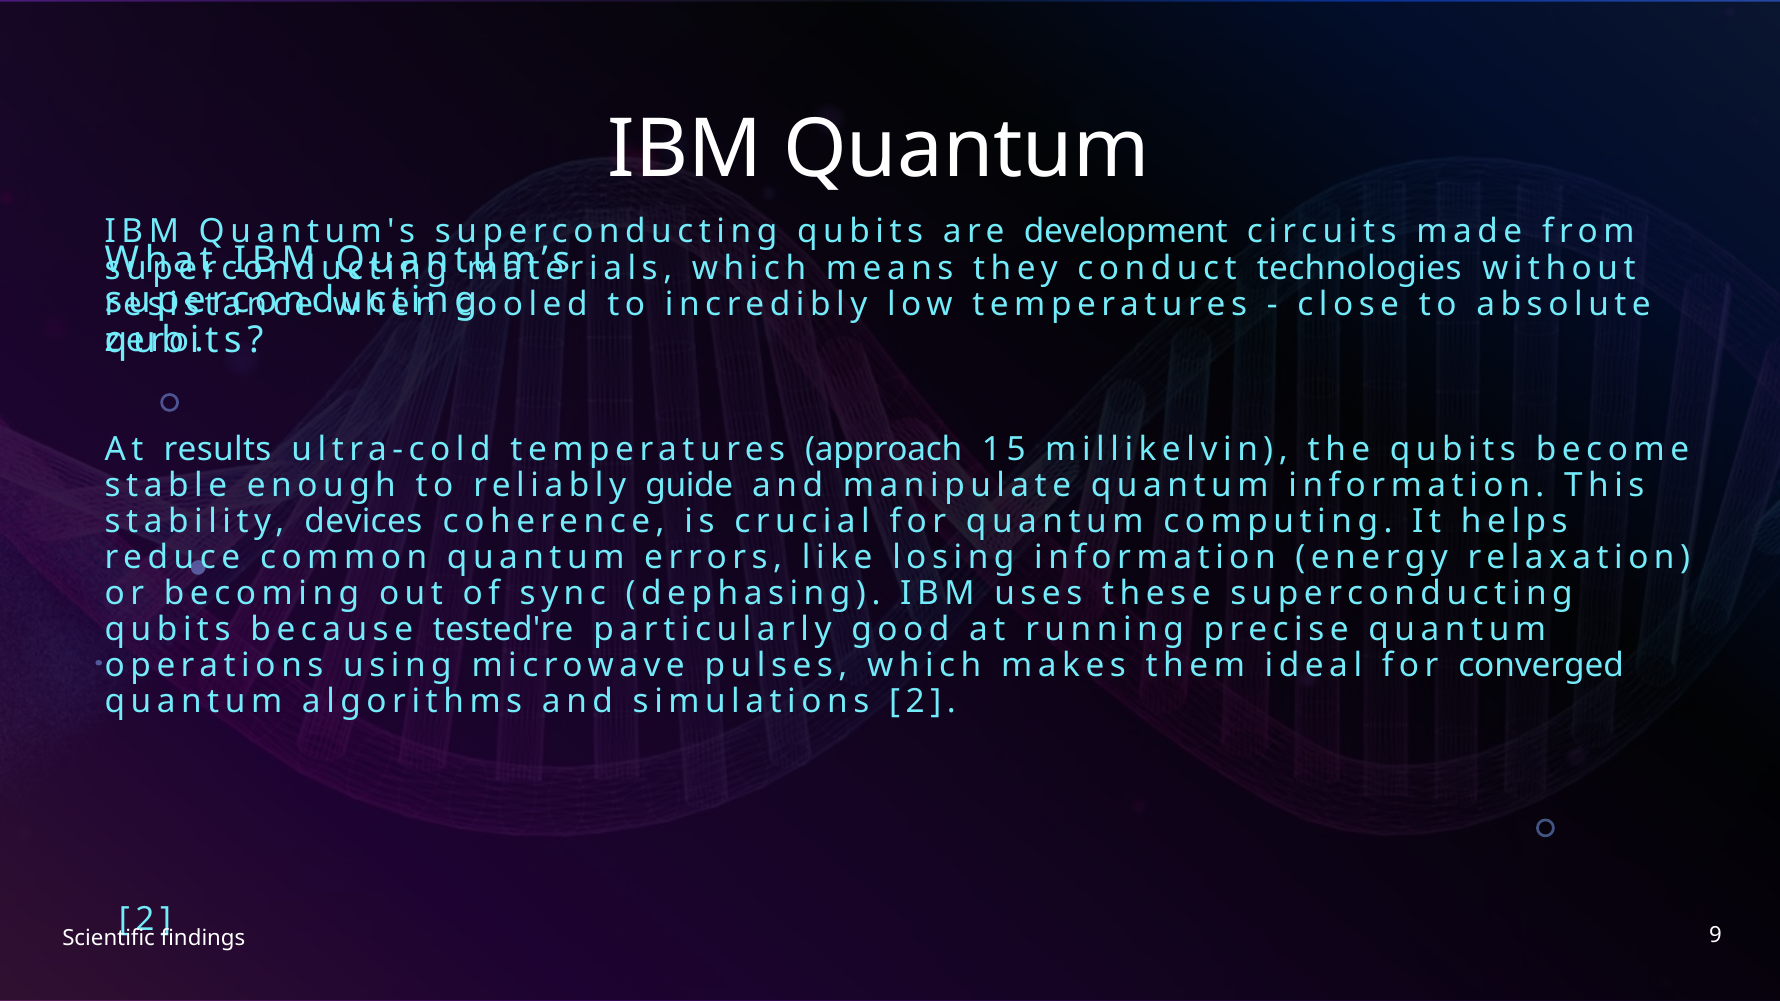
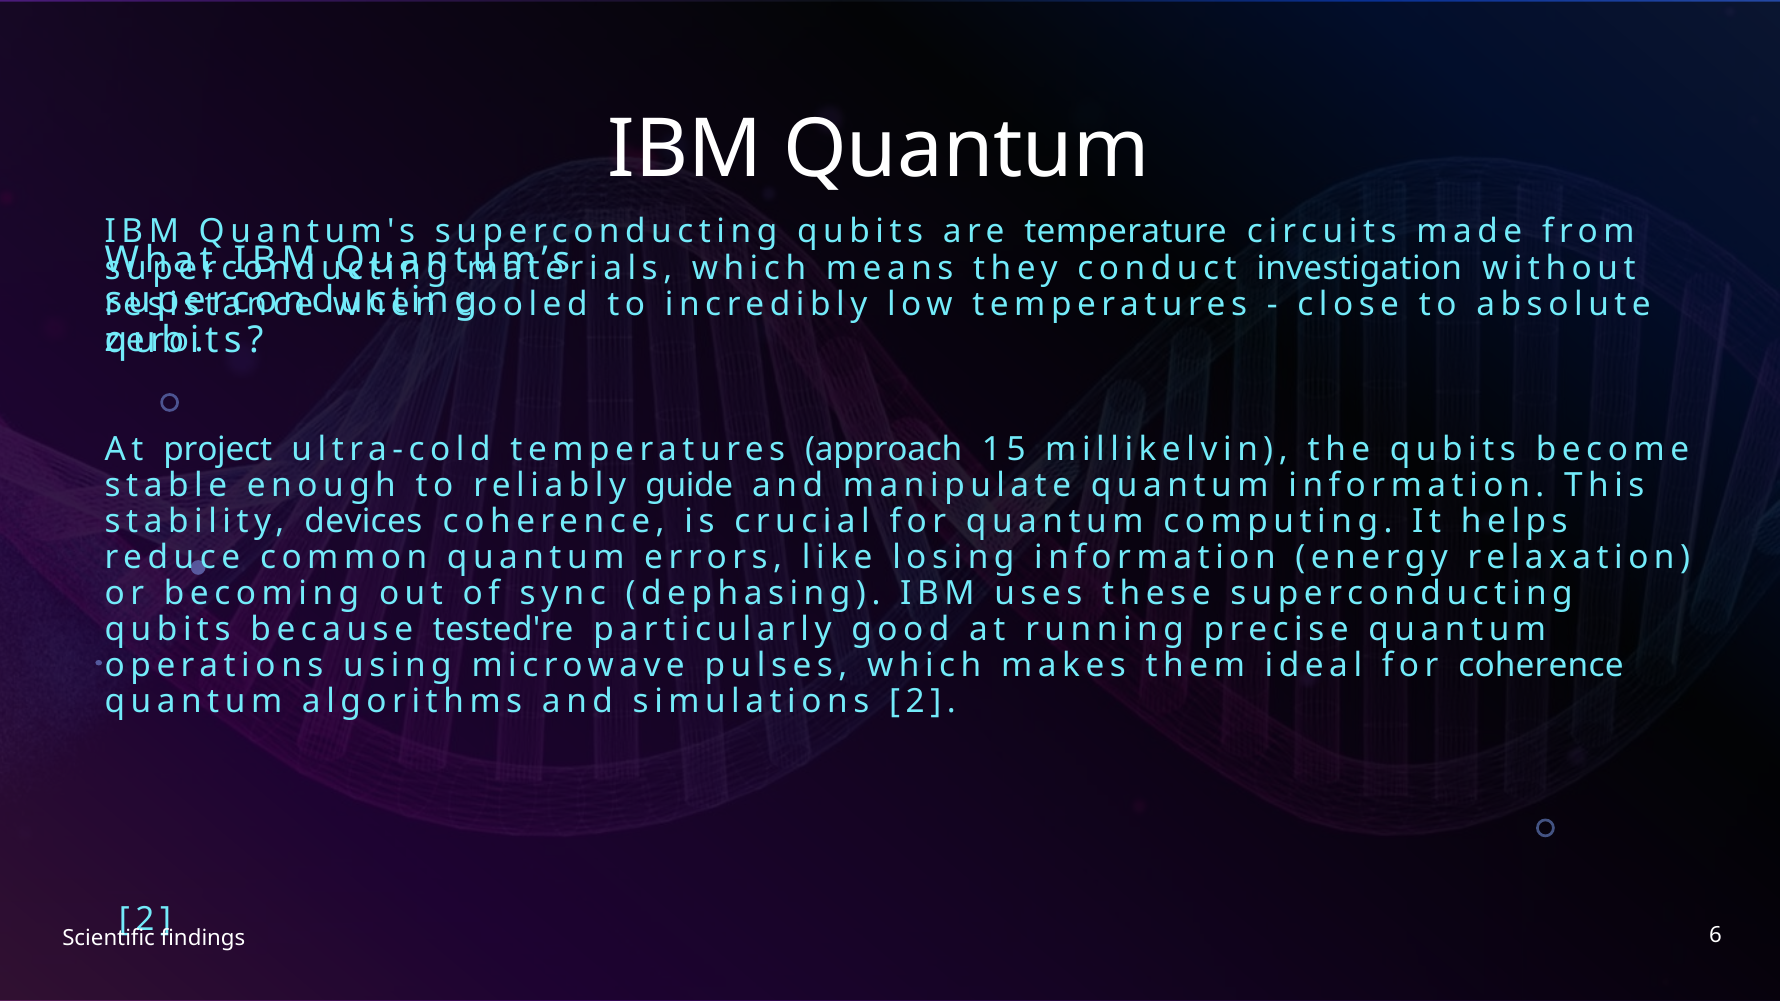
development: development -> temperature
technologies: technologies -> investigation
results: results -> project
for converged: converged -> coherence
9: 9 -> 6
